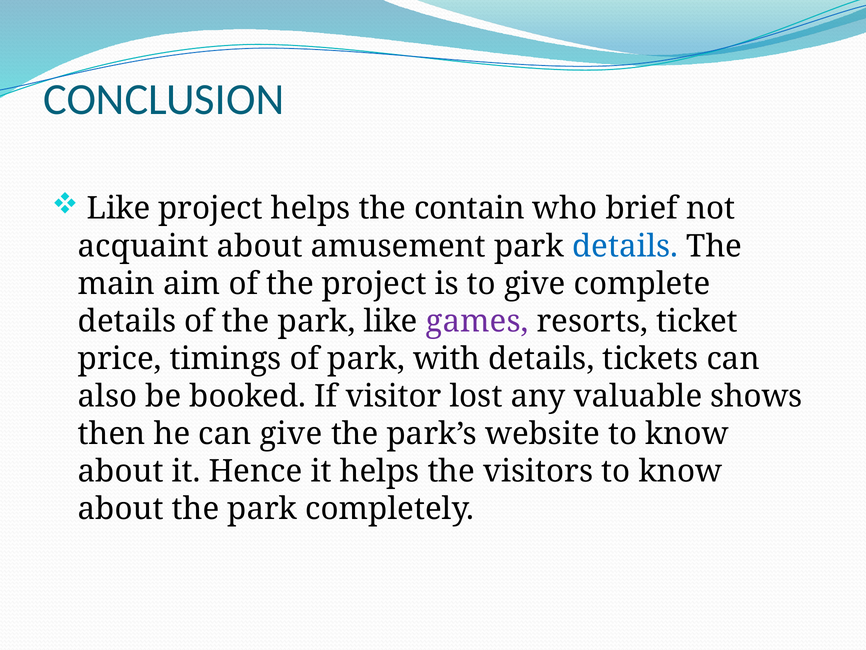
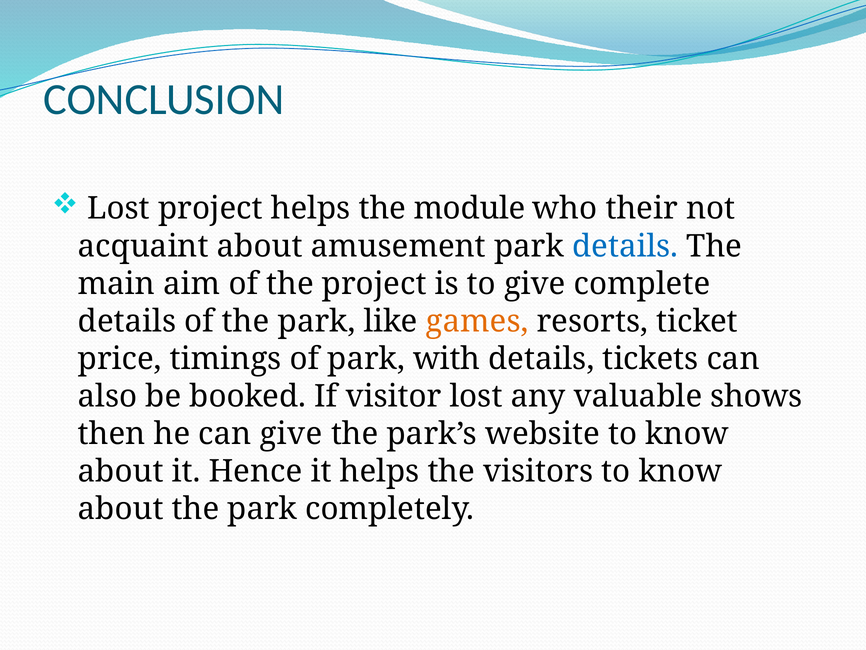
Like at (119, 209): Like -> Lost
contain: contain -> module
brief: brief -> their
games colour: purple -> orange
